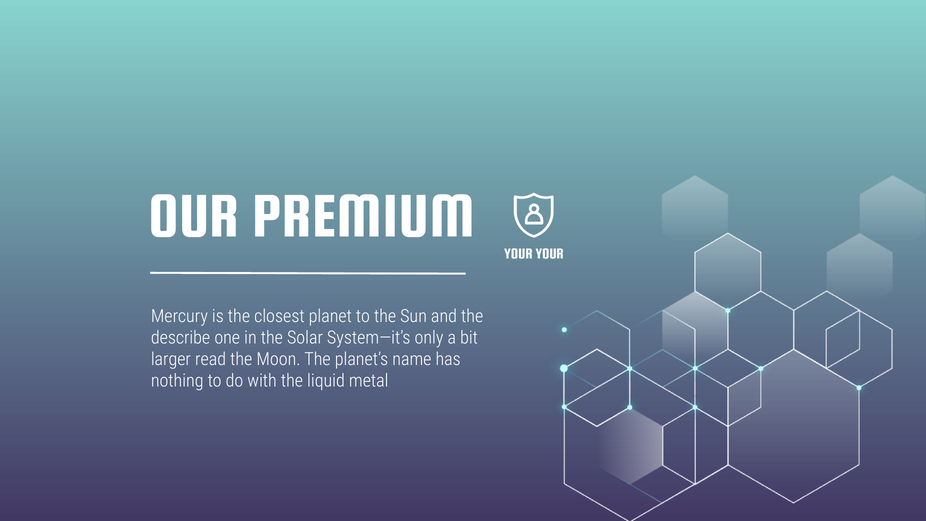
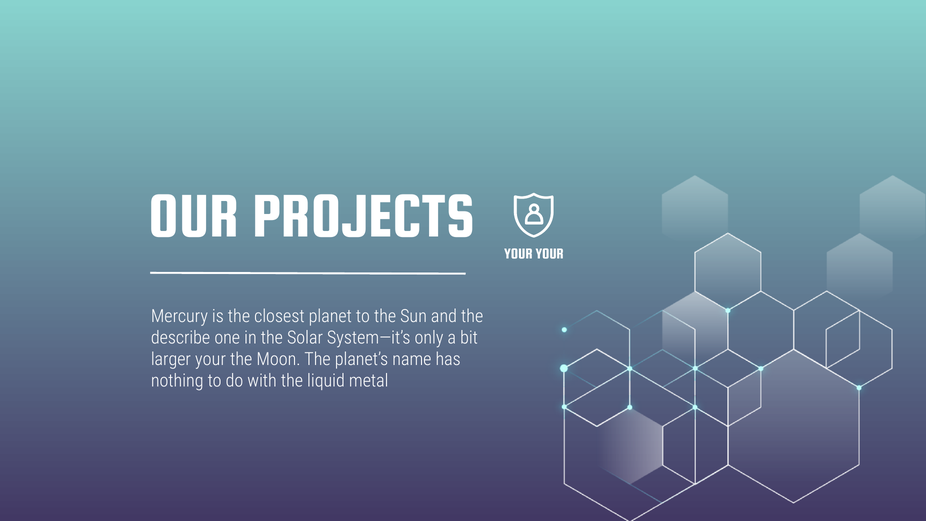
PREMIUM: PREMIUM -> PROJECTS
larger read: read -> your
